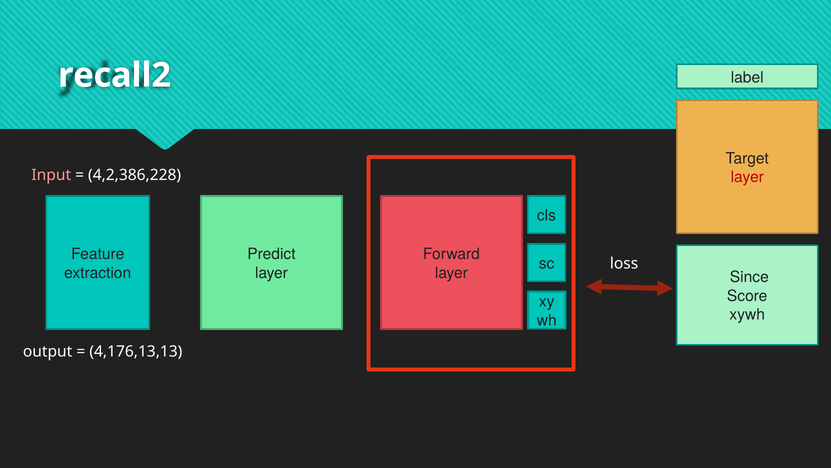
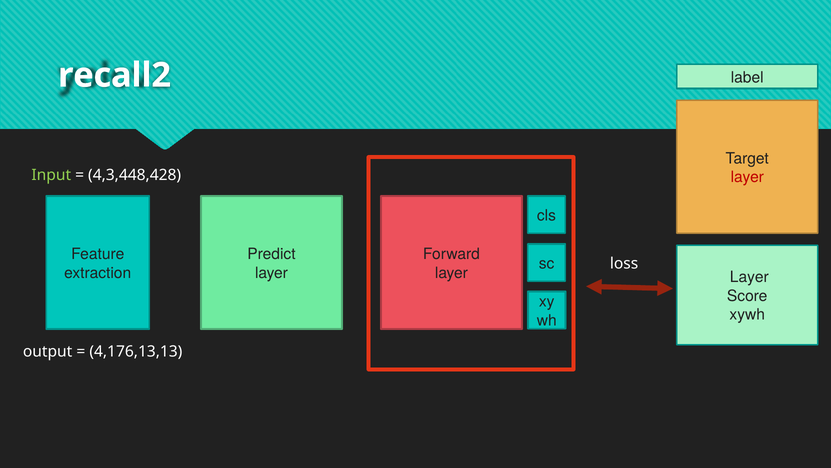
Input colour: pink -> light green
4,2,386,228: 4,2,386,228 -> 4,3,448,428
Since at (749, 277): Since -> Layer
